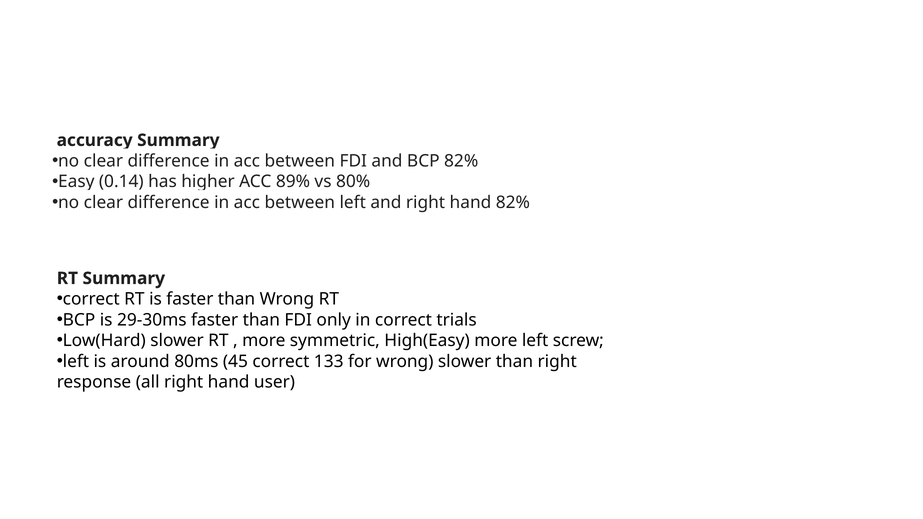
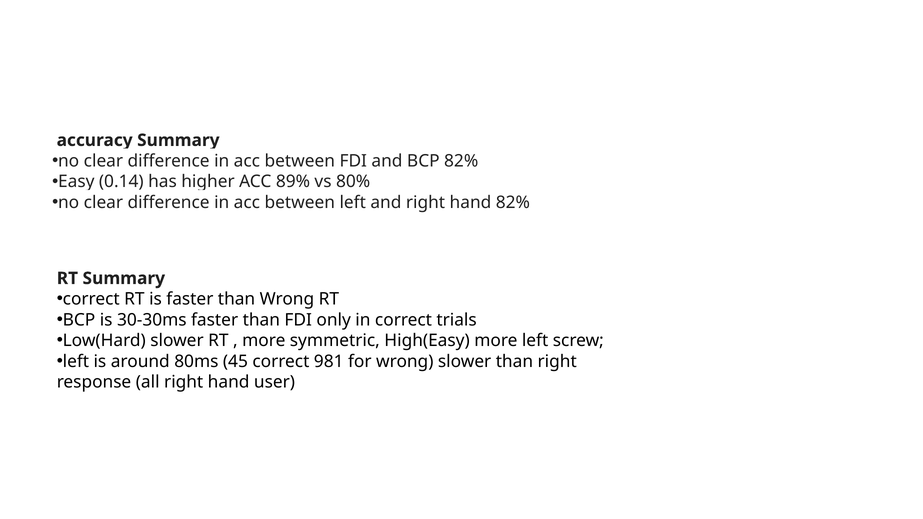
29-30ms: 29-30ms -> 30-30ms
133: 133 -> 981
